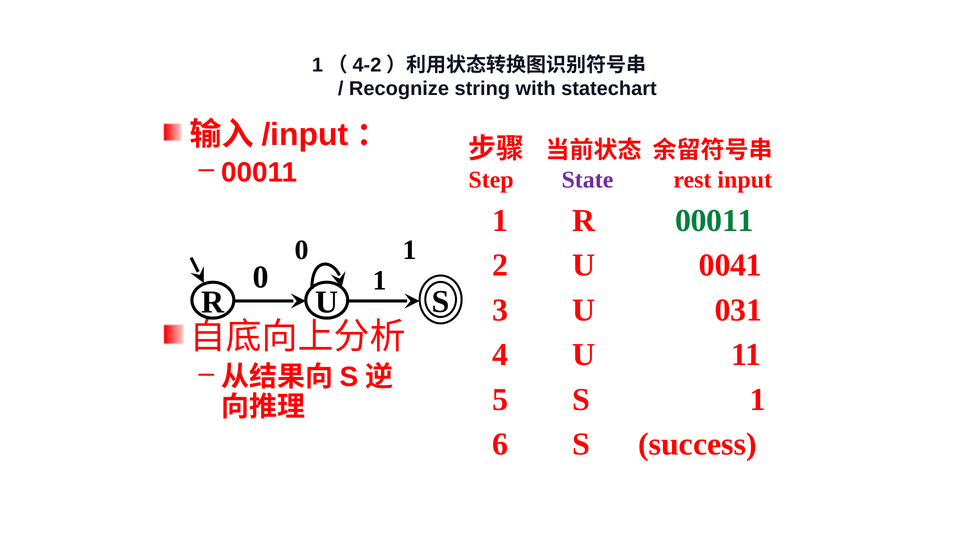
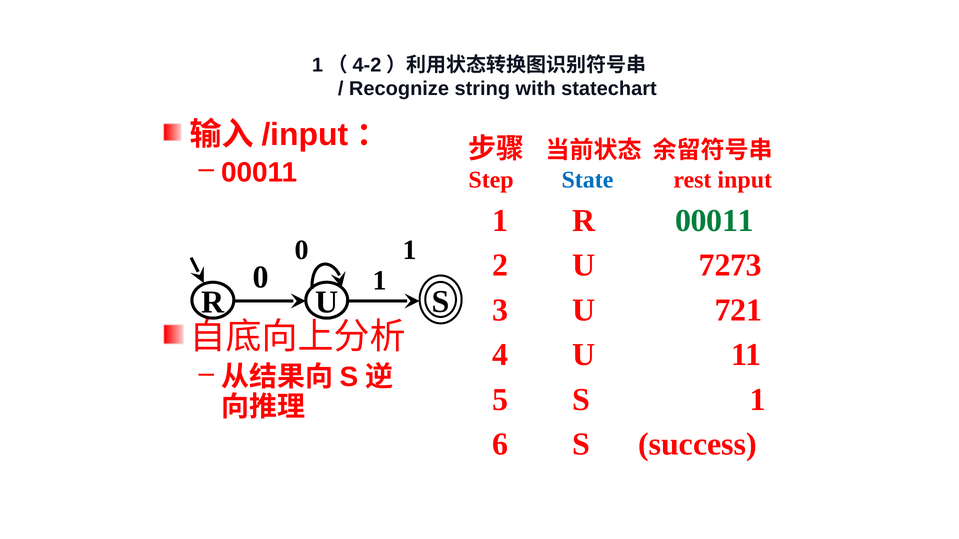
State colour: purple -> blue
0041: 0041 -> 7273
031: 031 -> 721
